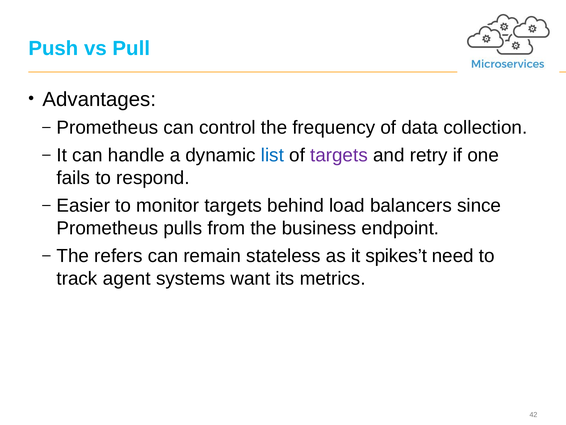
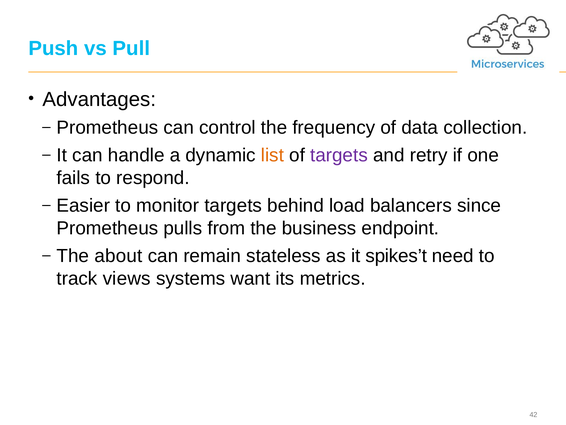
list colour: blue -> orange
refers: refers -> about
agent: agent -> views
